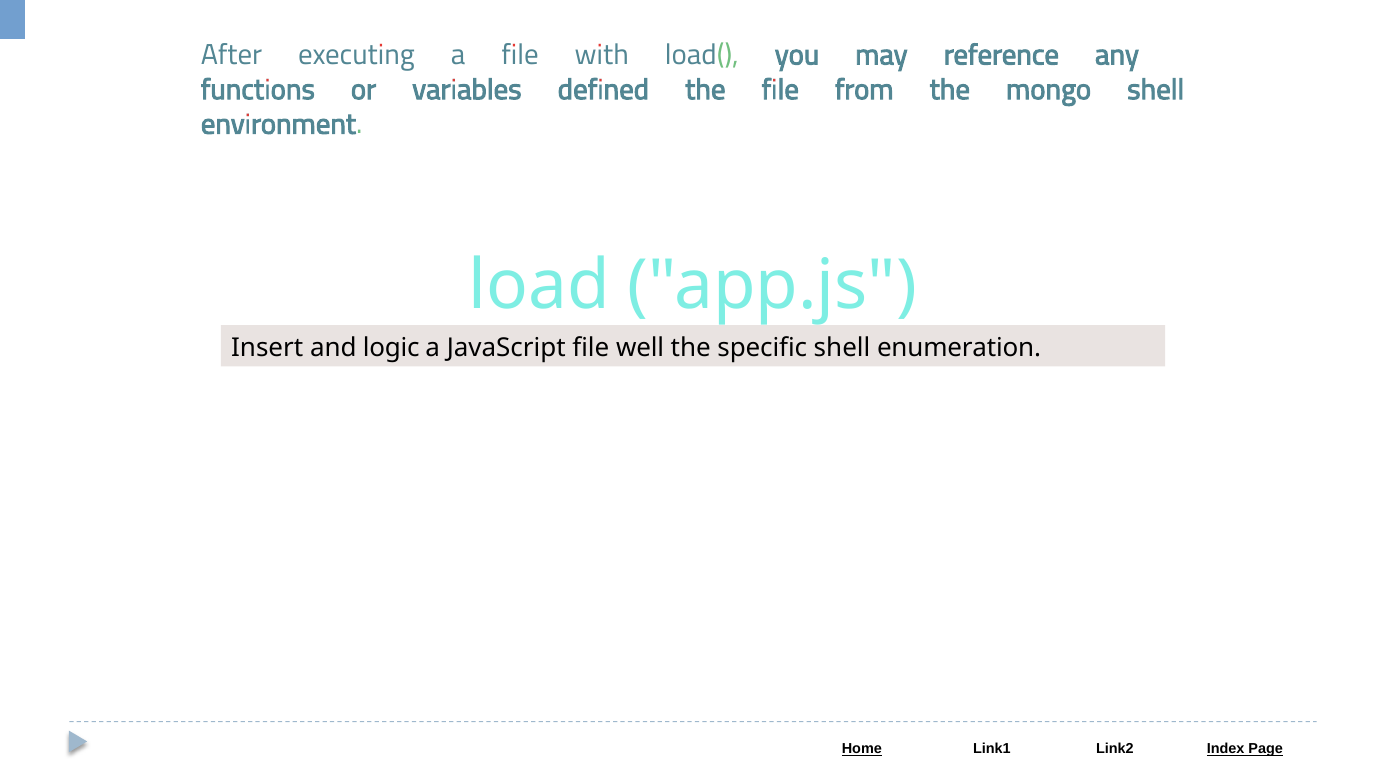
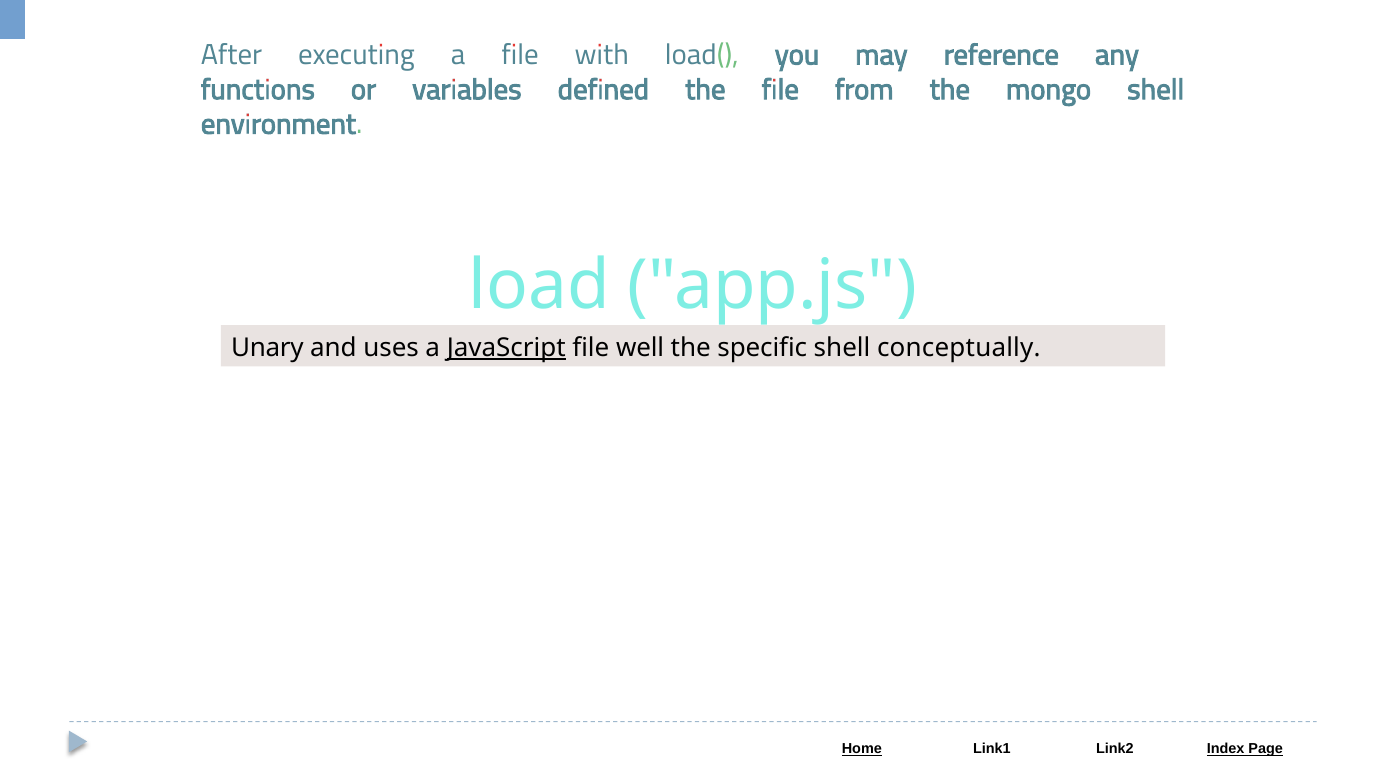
Insert: Insert -> Unary
logic: logic -> uses
JavaScript underline: none -> present
enumeration: enumeration -> conceptually
